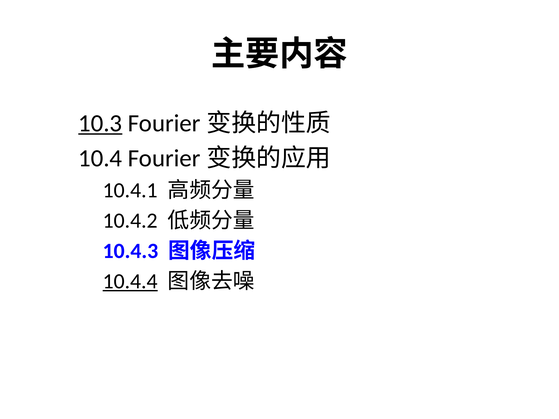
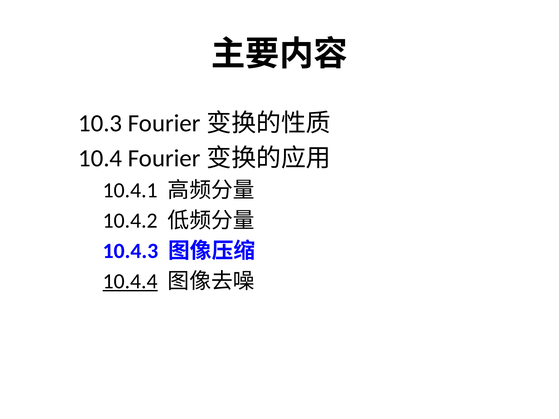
10.3 underline: present -> none
